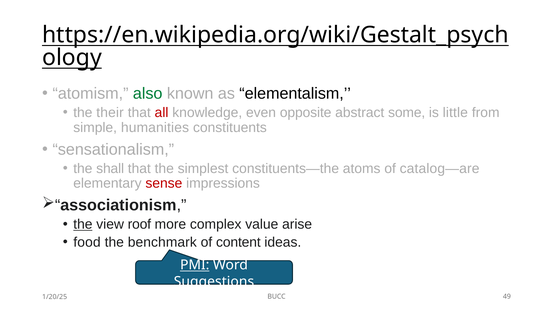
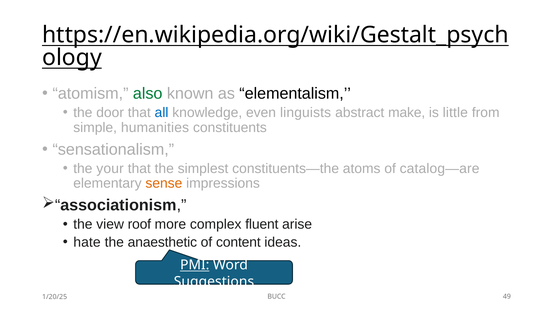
their: their -> door
all colour: red -> blue
opposite: opposite -> linguists
some: some -> make
shall: shall -> your
sense colour: red -> orange
the at (83, 224) underline: present -> none
value: value -> fluent
food: food -> hate
benchmark: benchmark -> anaesthetic
